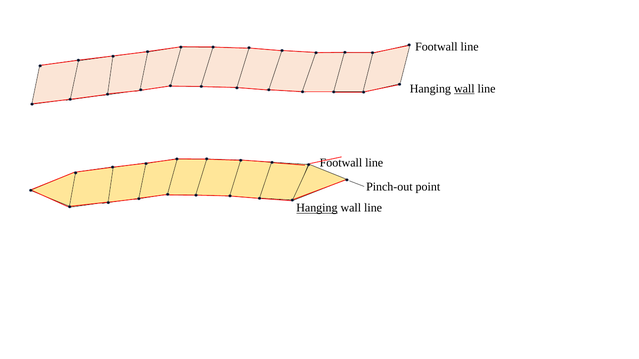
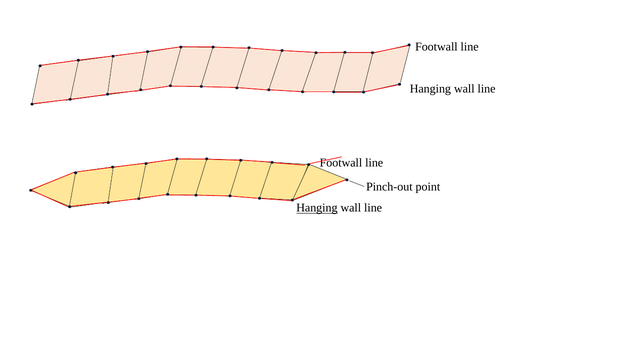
wall at (464, 89) underline: present -> none
